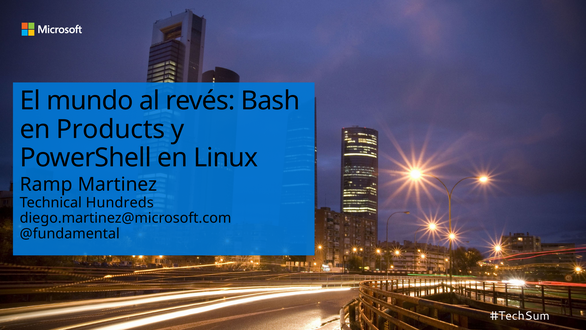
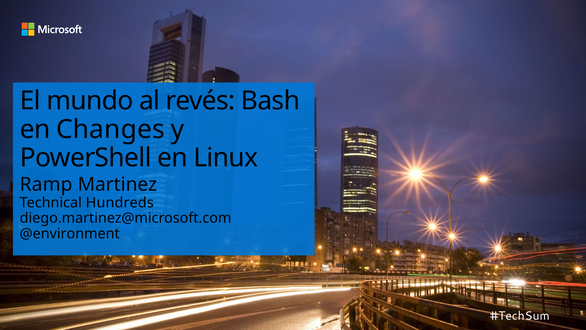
Products: Products -> Changes
@fundamental: @fundamental -> @environment
